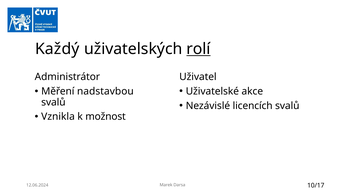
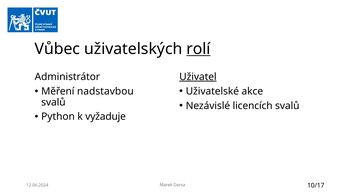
Každý: Každý -> Vůbec
Uživatel underline: none -> present
Vznikla: Vznikla -> Python
možnost: možnost -> vyžaduje
